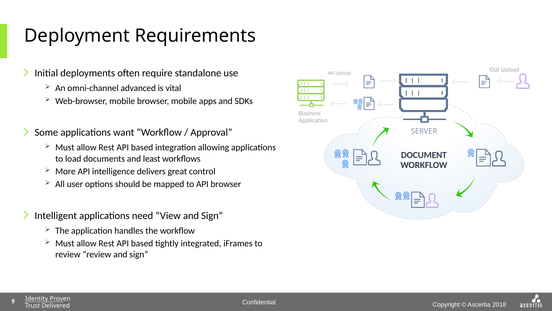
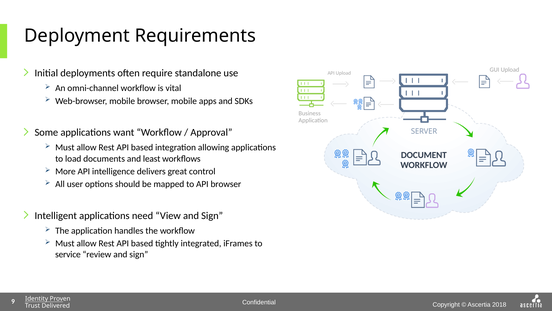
omni-channel advanced: advanced -> workflow
review at (68, 254): review -> service
